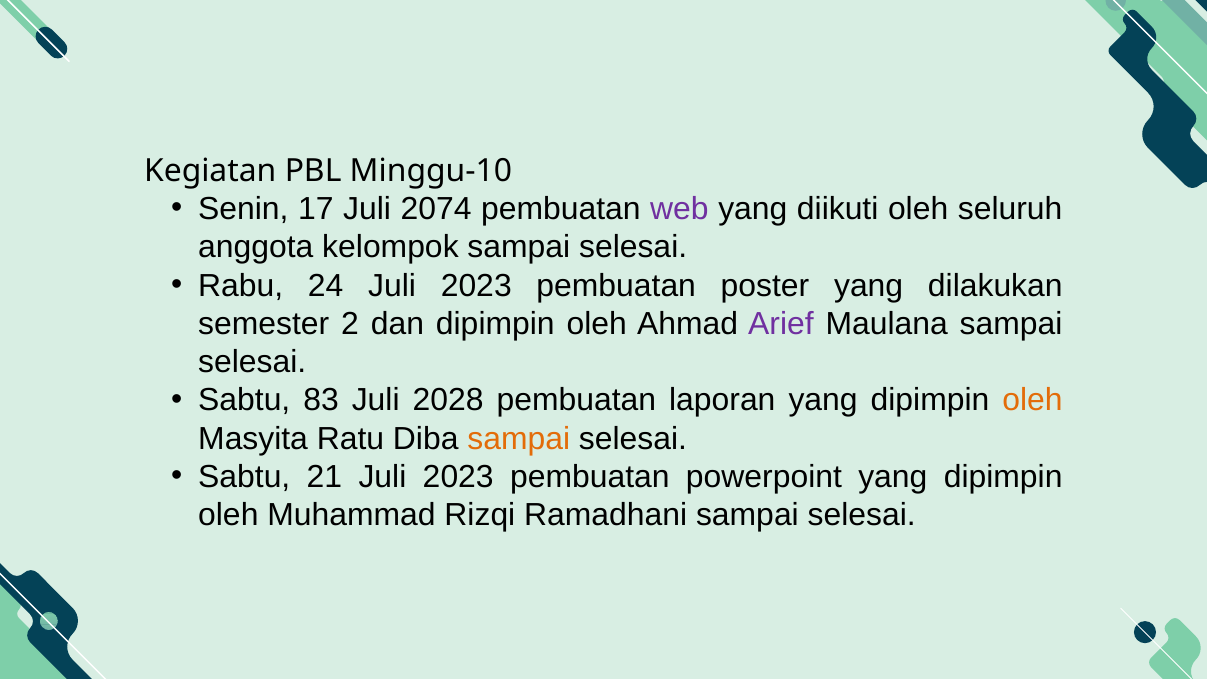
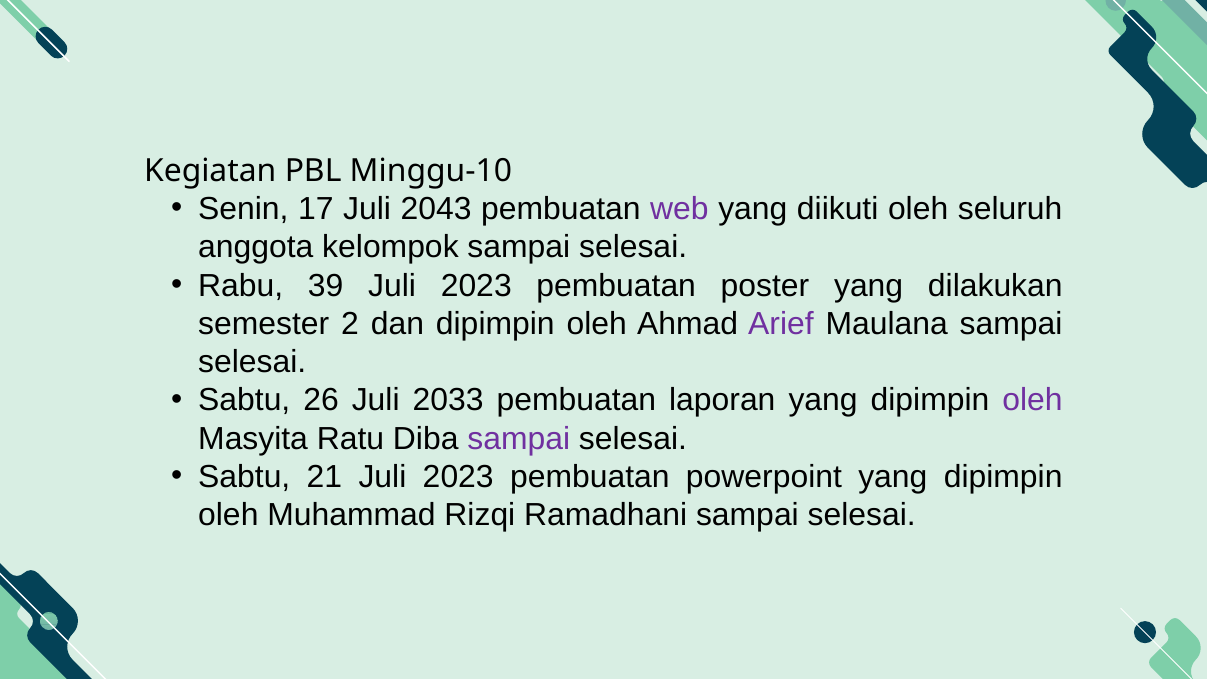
2074: 2074 -> 2043
24: 24 -> 39
83: 83 -> 26
2028: 2028 -> 2033
oleh at (1032, 400) colour: orange -> purple
sampai at (519, 439) colour: orange -> purple
